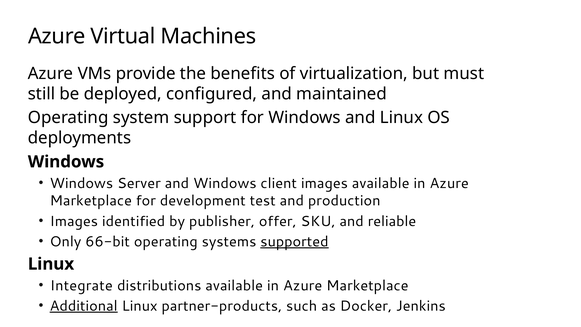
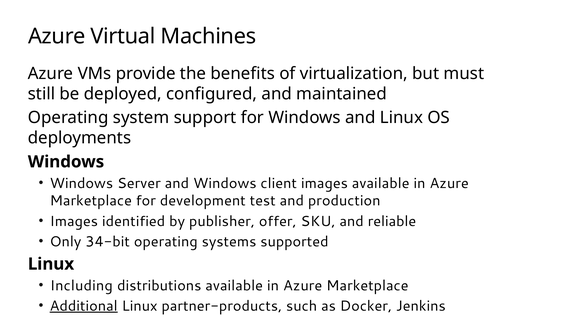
66-bit: 66-bit -> 34-bit
supported underline: present -> none
Integrate: Integrate -> Including
